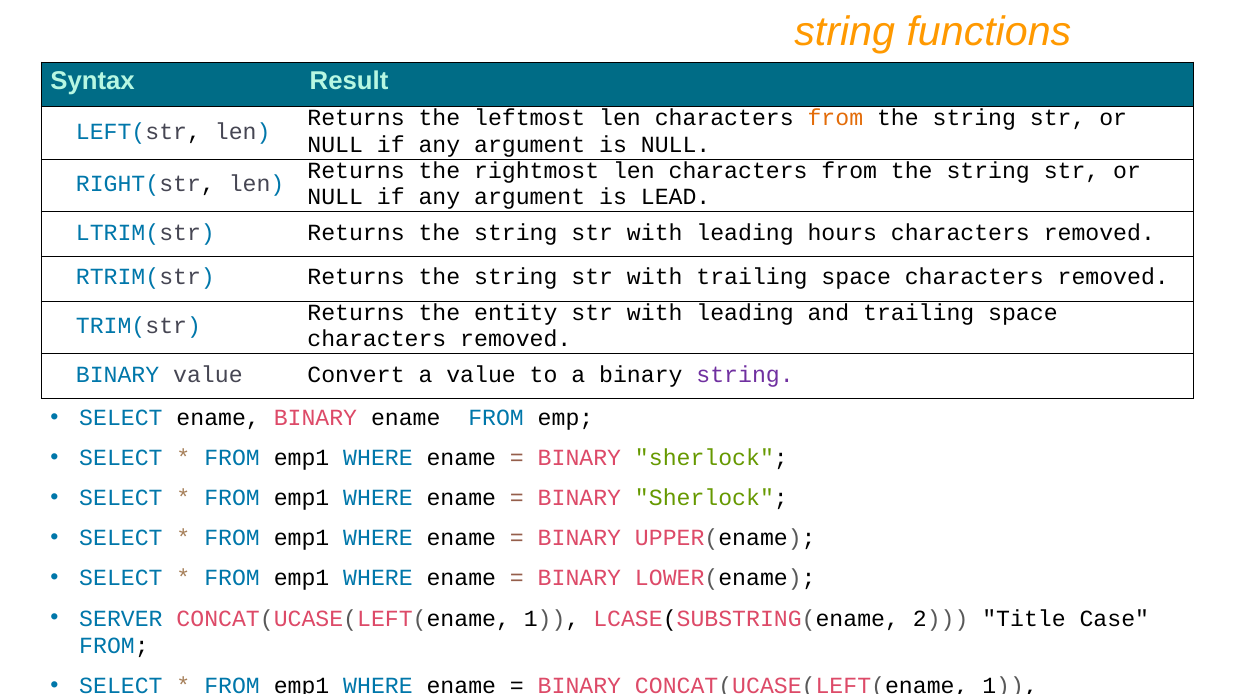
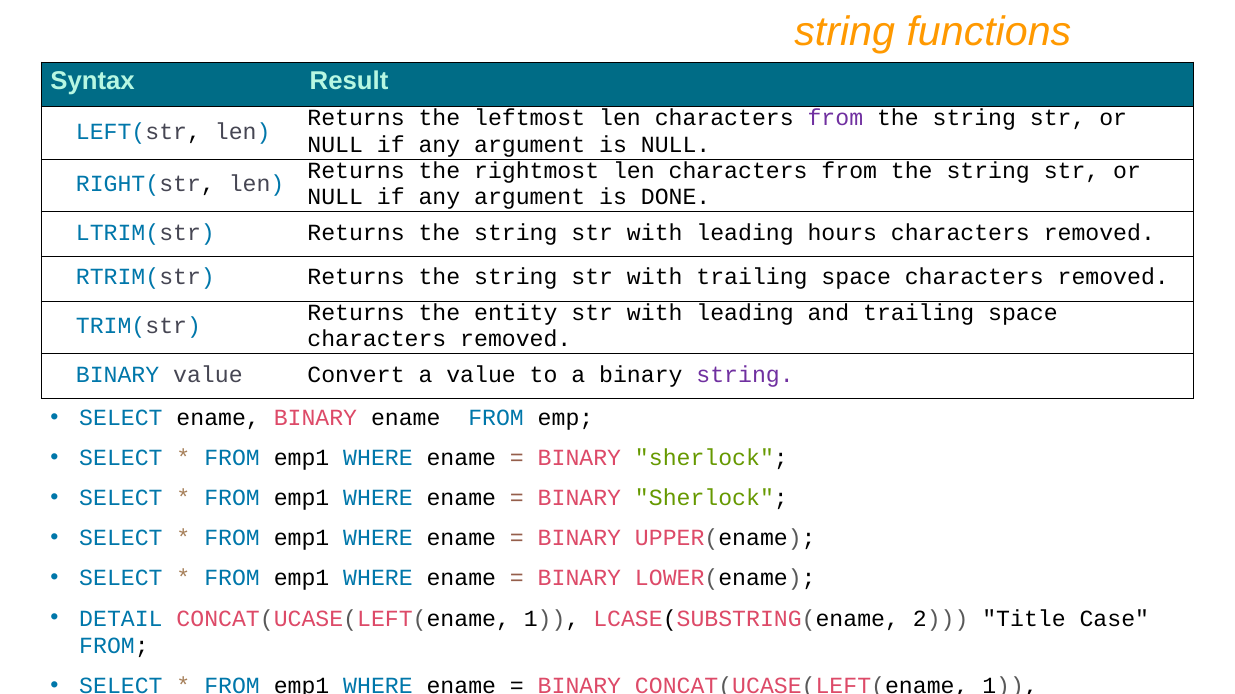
from at (835, 118) colour: orange -> purple
LEAD: LEAD -> DONE
SERVER: SERVER -> DETAIL
